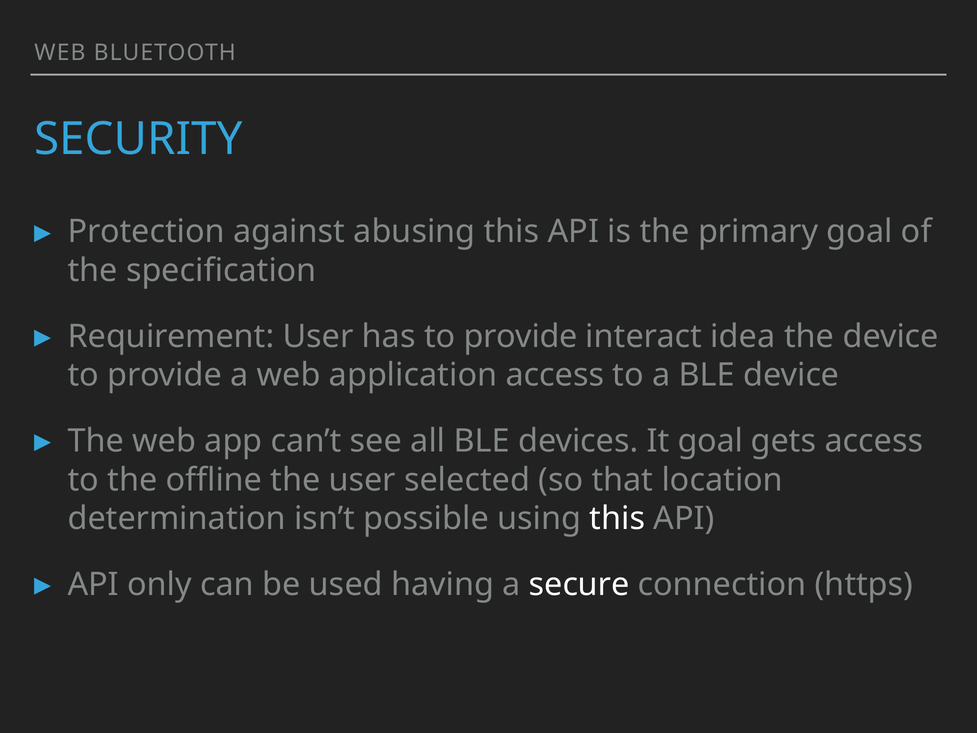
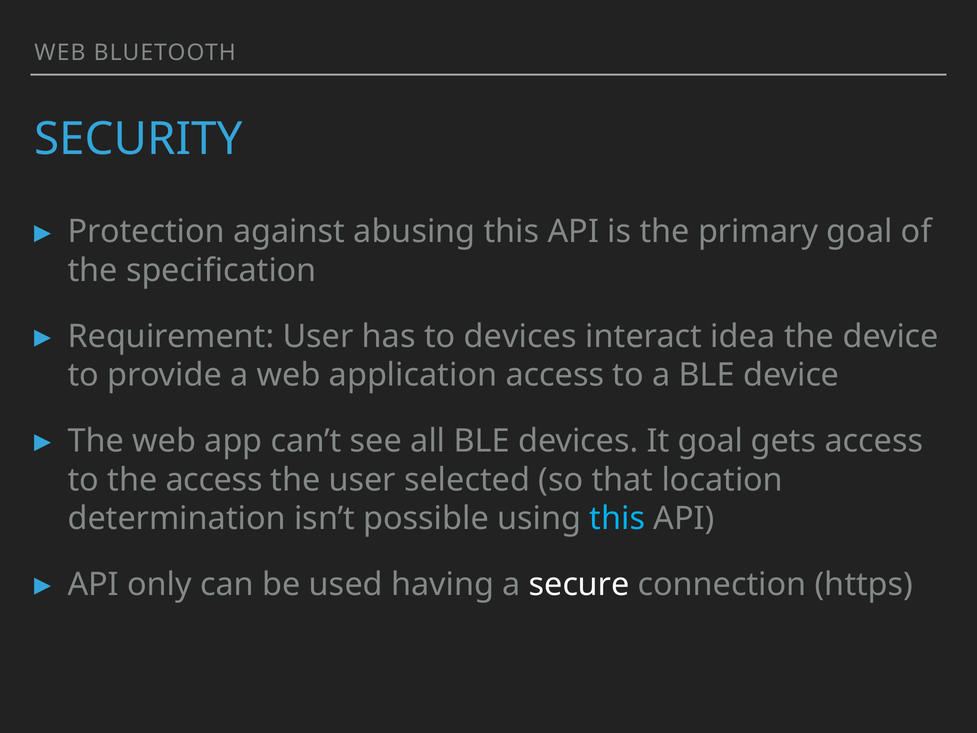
has to provide: provide -> devices
the offline: offline -> access
this at (617, 519) colour: white -> light blue
